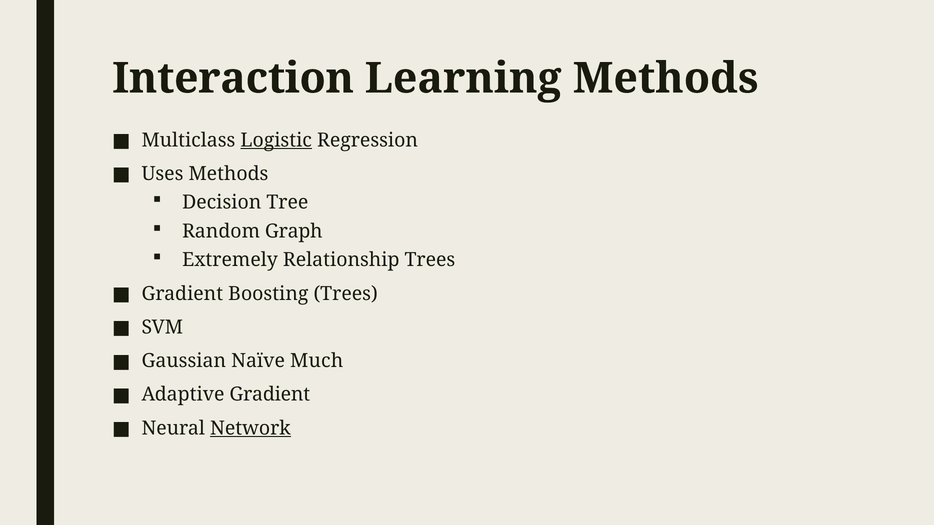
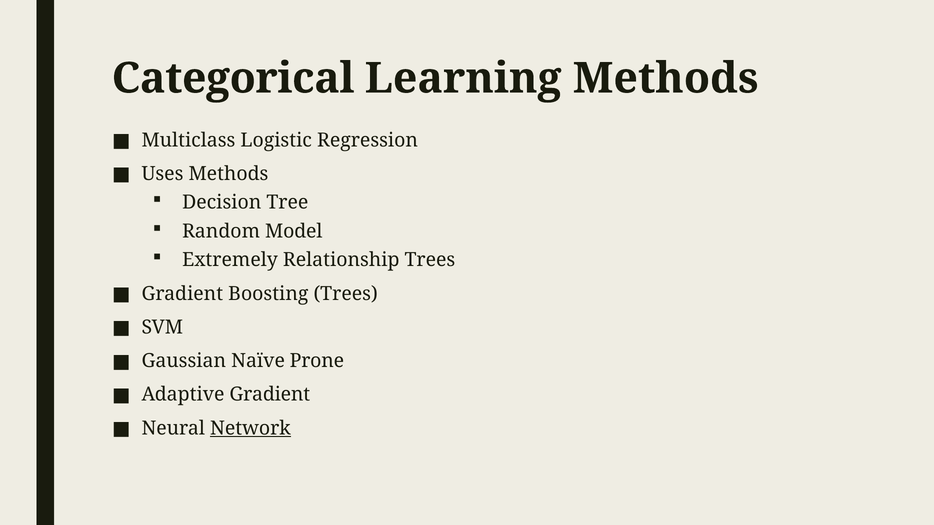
Interaction: Interaction -> Categorical
Logistic underline: present -> none
Graph: Graph -> Model
Much: Much -> Prone
